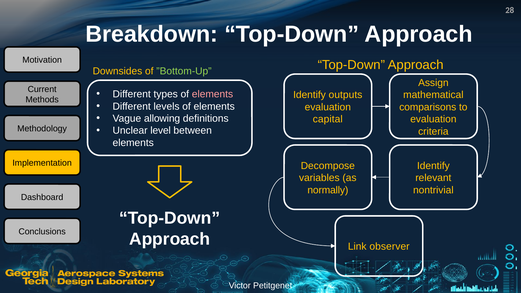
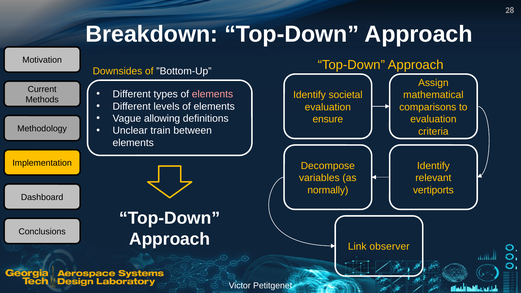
”Bottom-Up colour: light green -> white
outputs: outputs -> societal
capital: capital -> ensure
level: level -> train
nontrivial: nontrivial -> vertiports
